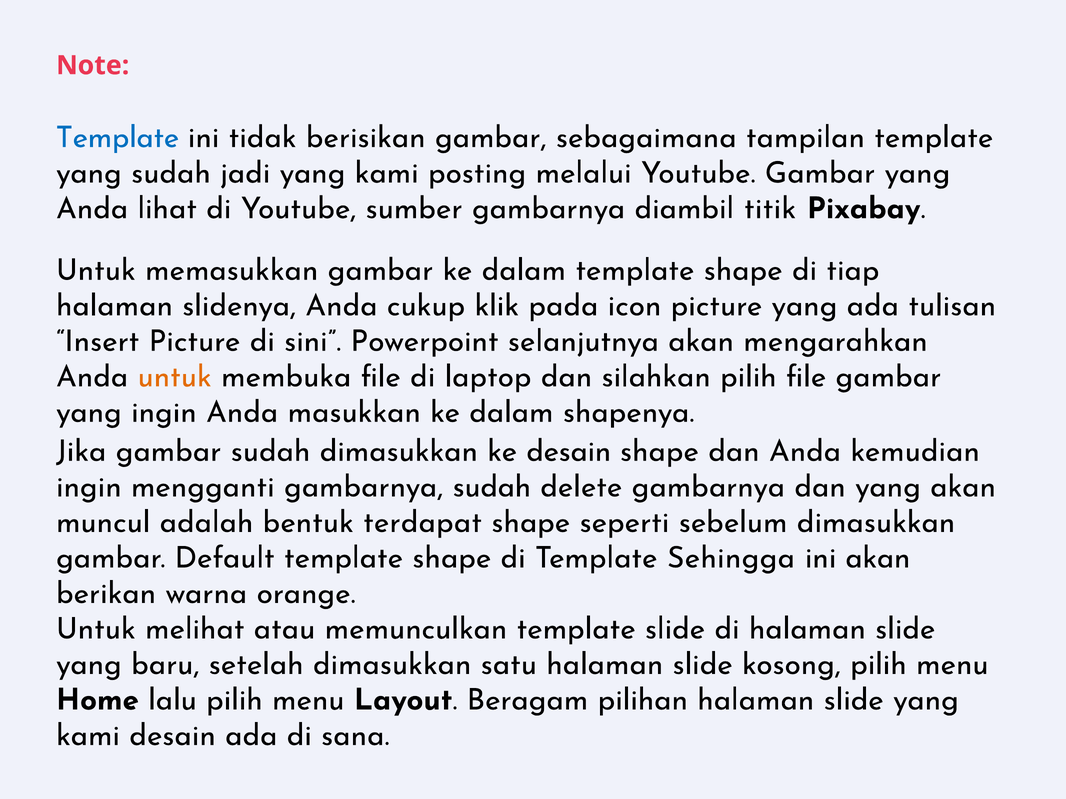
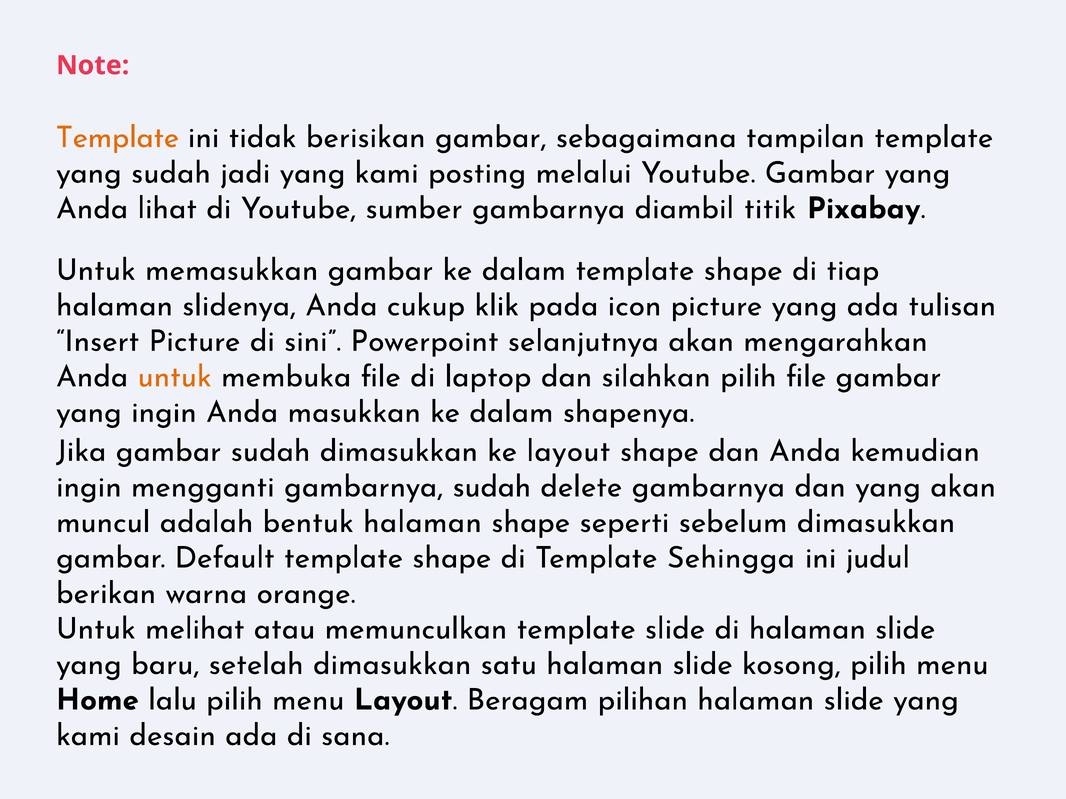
Template at (117, 137) colour: blue -> orange
ke desain: desain -> layout
bentuk terdapat: terdapat -> halaman
ini akan: akan -> judul
